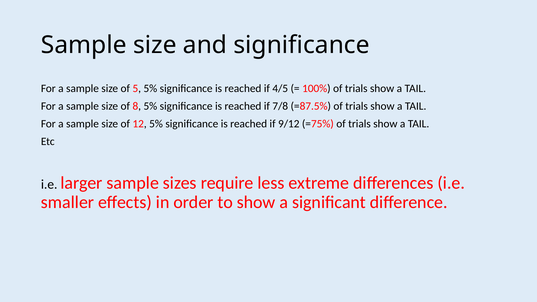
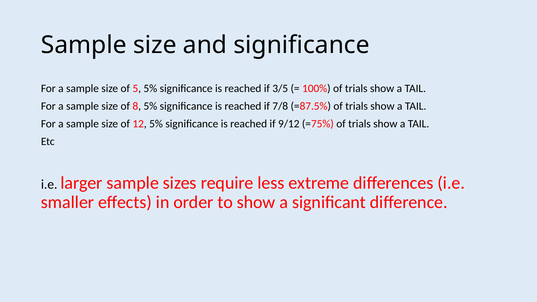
4/5: 4/5 -> 3/5
